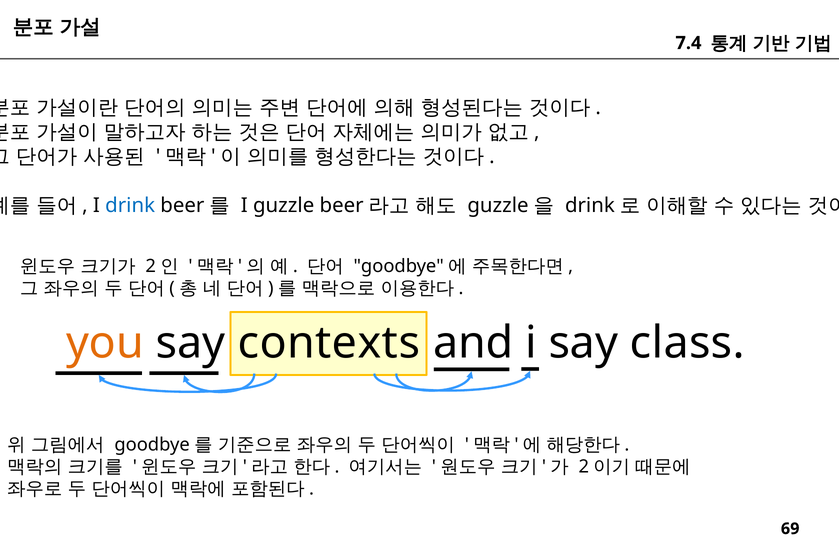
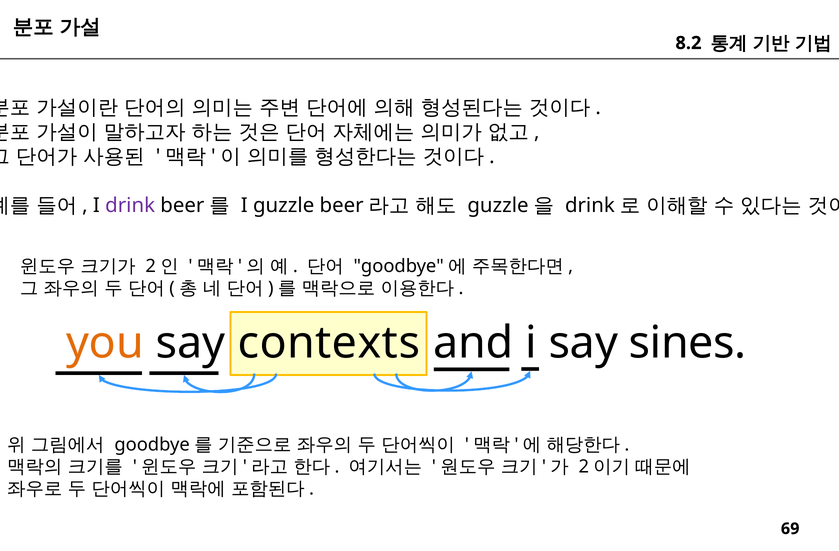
7.4: 7.4 -> 8.2
drink colour: blue -> purple
class: class -> sines
